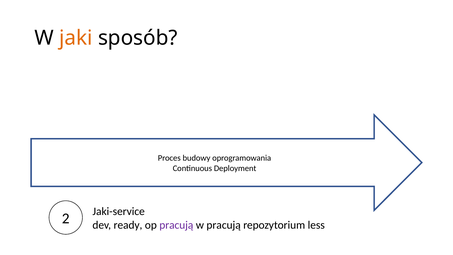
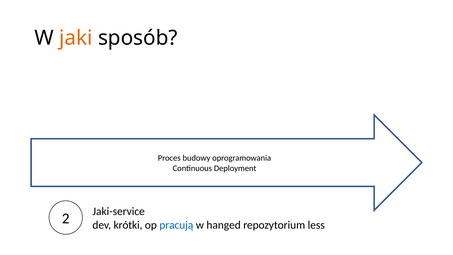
ready: ready -> krótki
pracują at (176, 225) colour: purple -> blue
w pracują: pracują -> hanged
